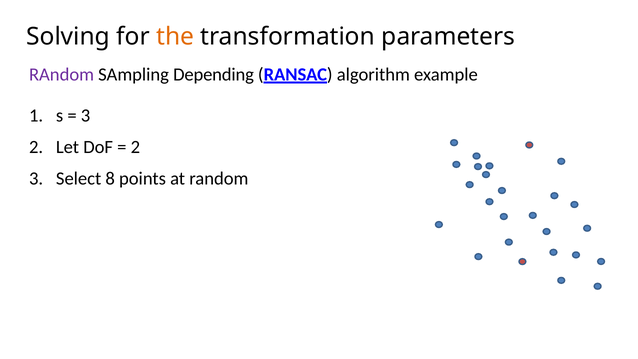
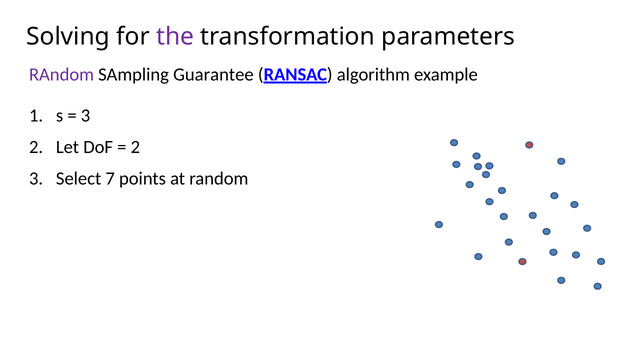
the colour: orange -> purple
Depending: Depending -> Guarantee
8: 8 -> 7
